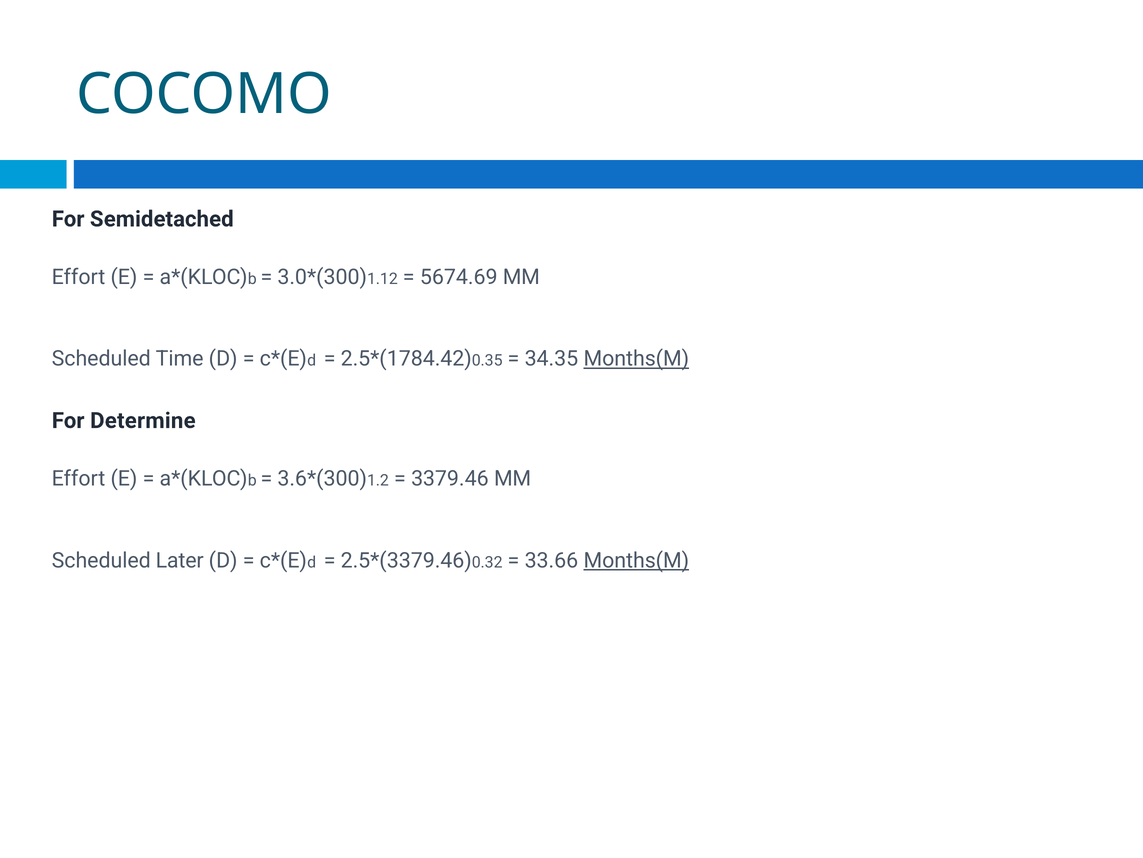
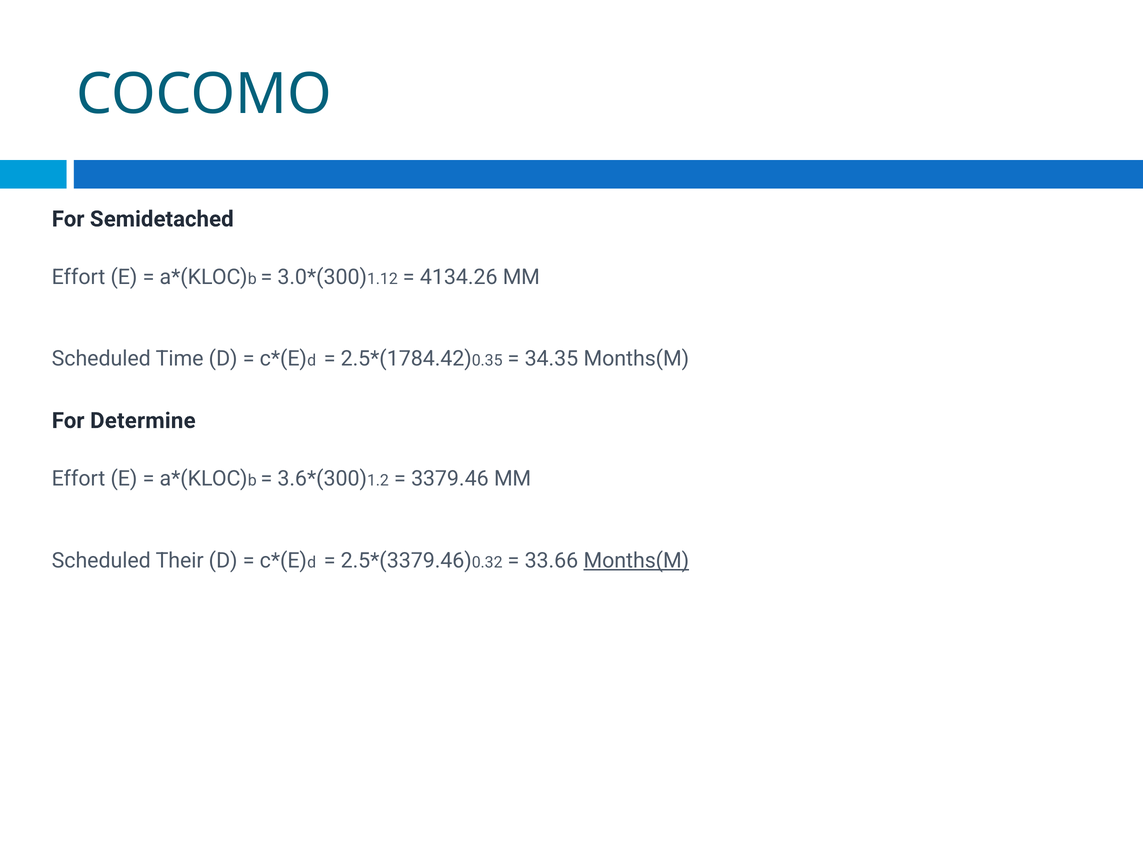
5674.69: 5674.69 -> 4134.26
Months(M at (636, 359) underline: present -> none
Later: Later -> Their
